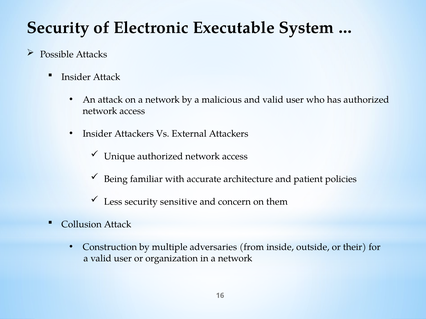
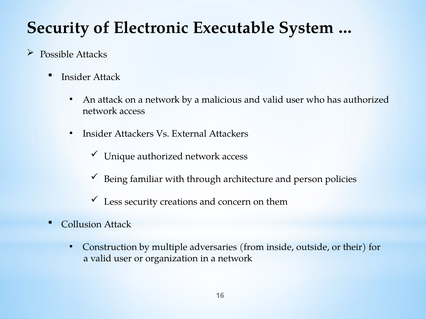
accurate: accurate -> through
patient: patient -> person
sensitive: sensitive -> creations
